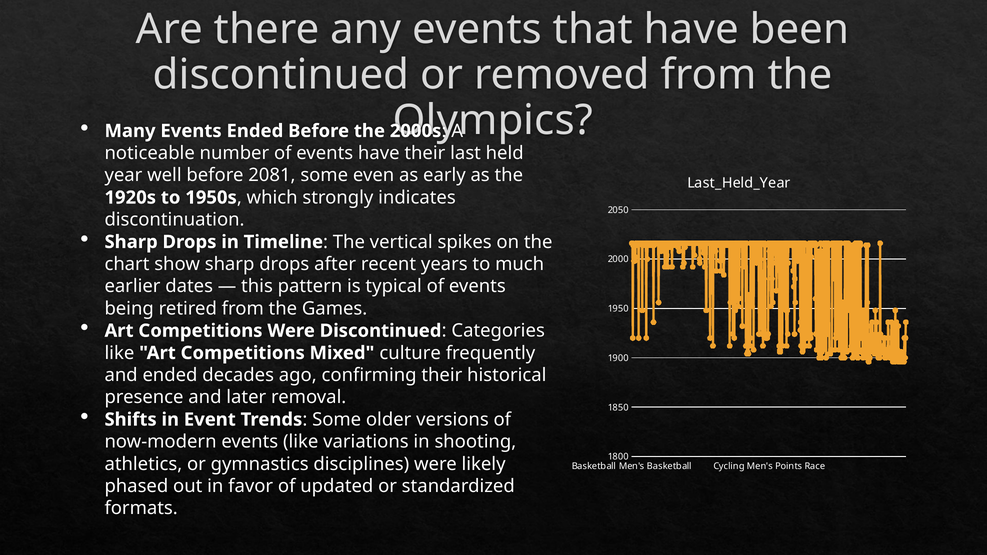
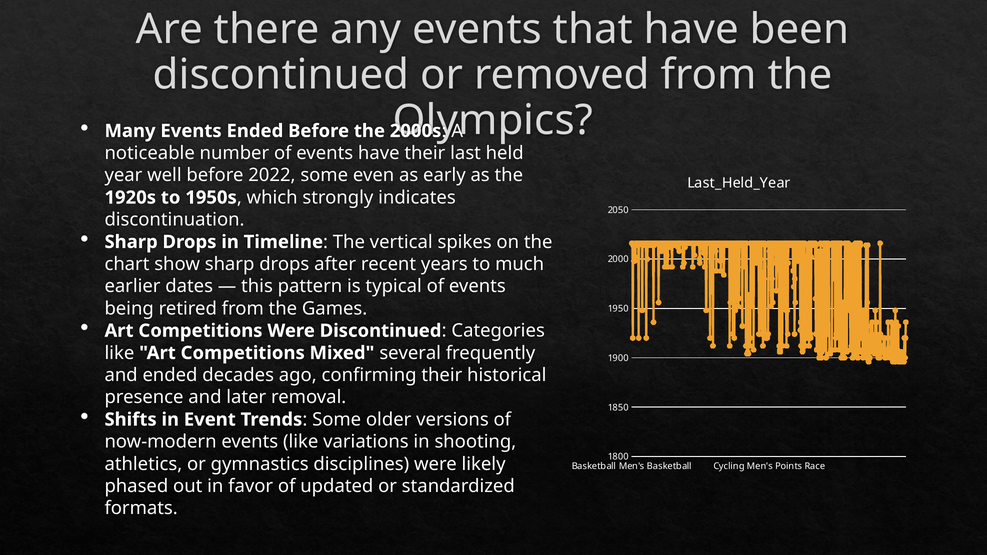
2081: 2081 -> 2022
culture: culture -> several
